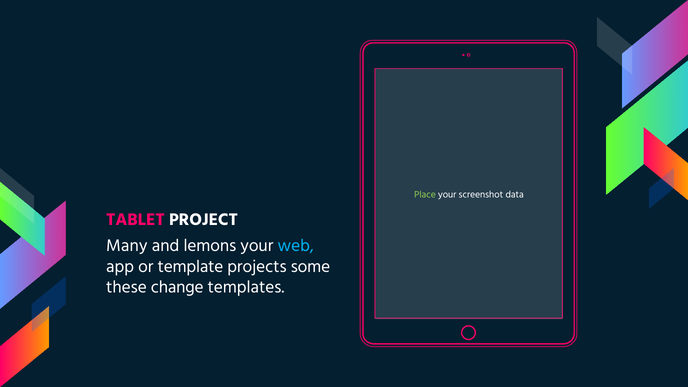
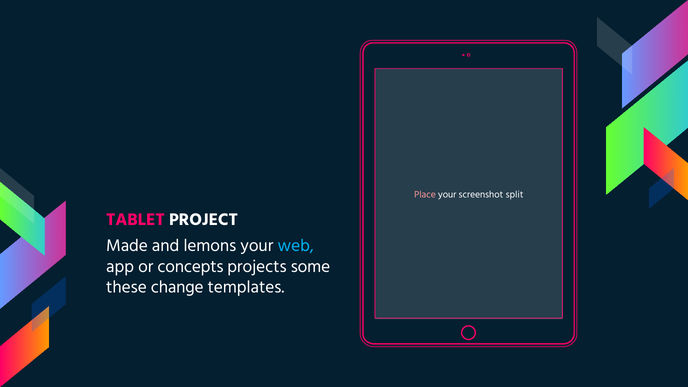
Place colour: light green -> pink
data: data -> split
Many: Many -> Made
template: template -> concepts
